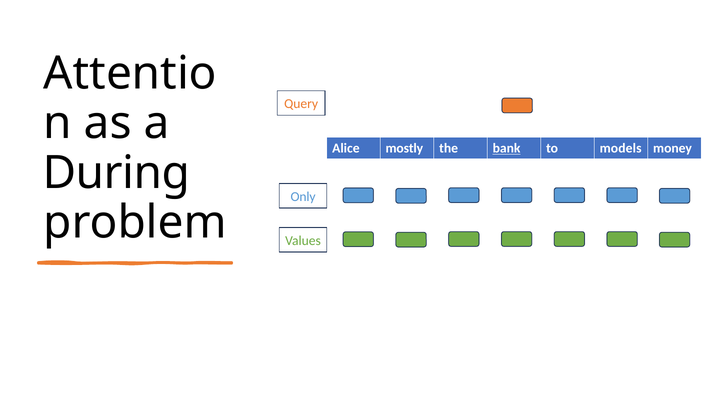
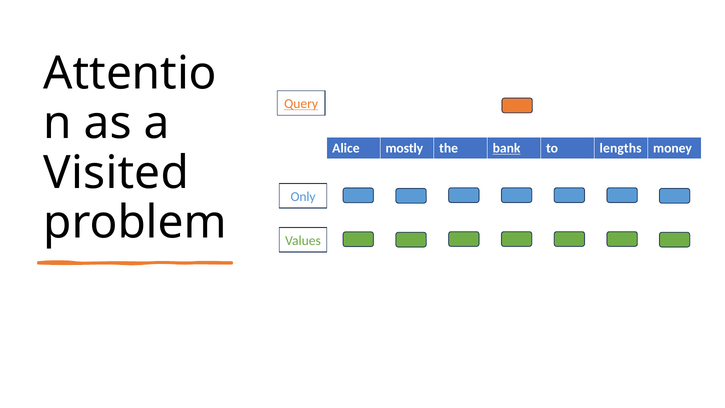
Query underline: none -> present
models: models -> lengths
During: During -> Visited
